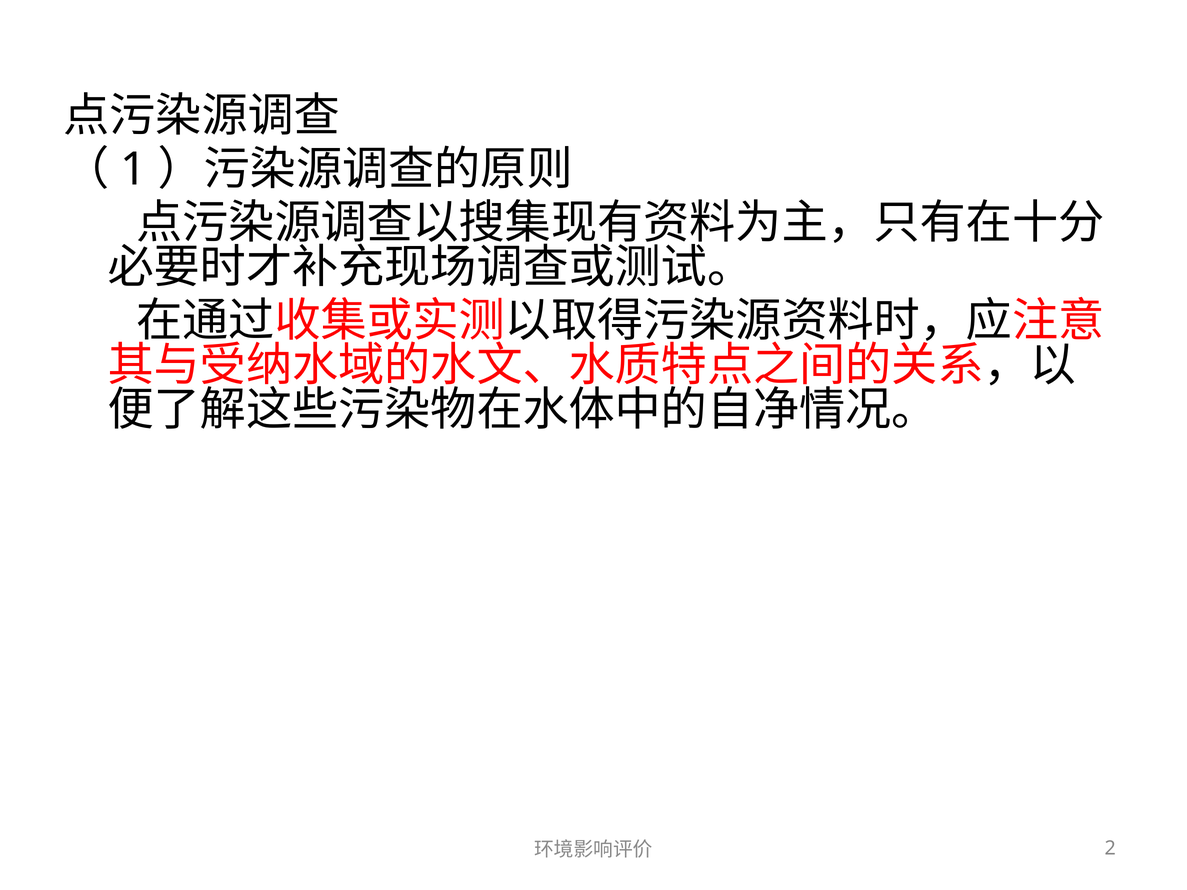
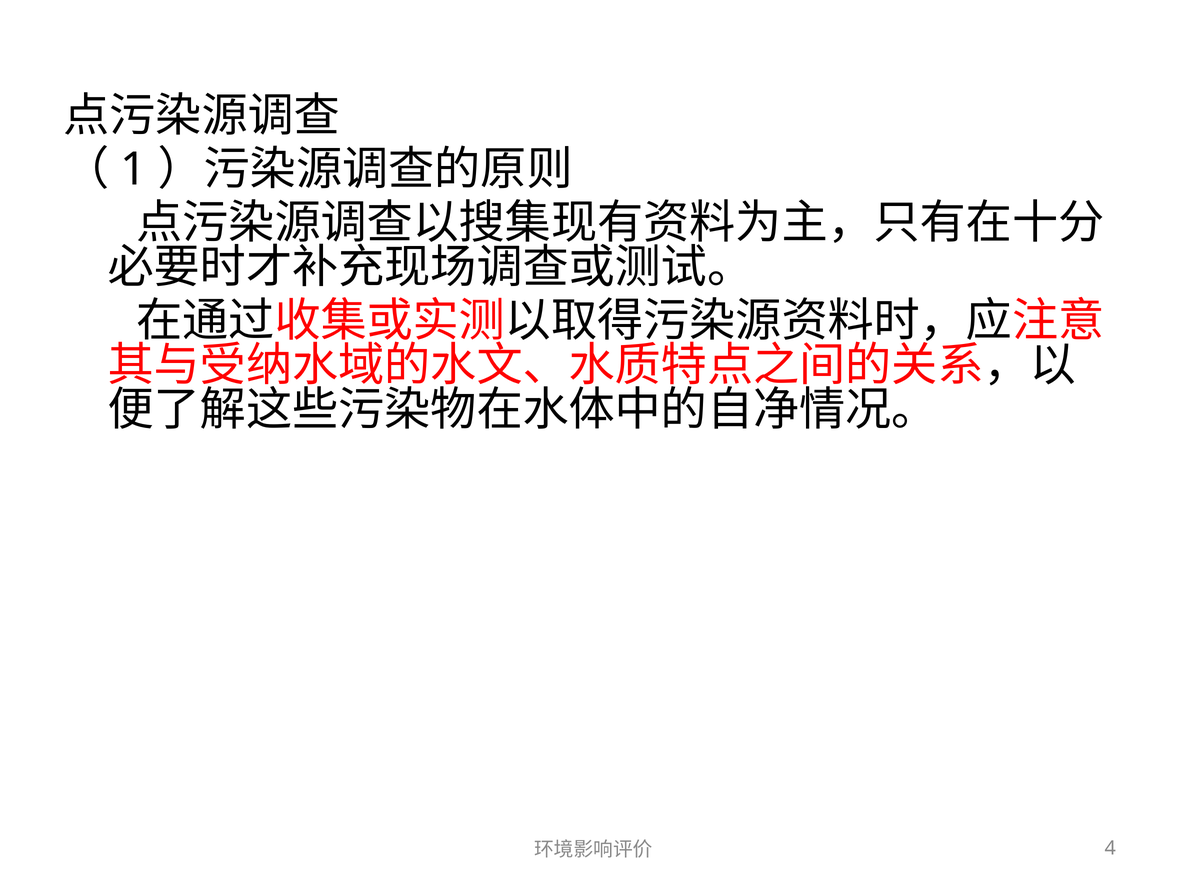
2: 2 -> 4
